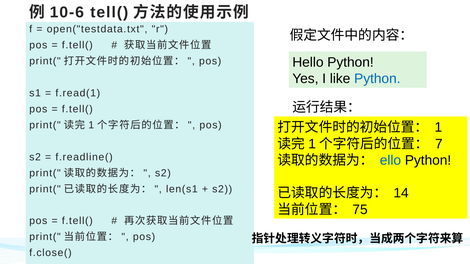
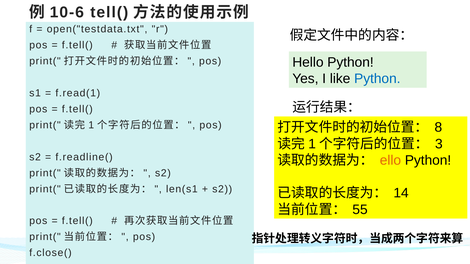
1 at (438, 128): 1 -> 8
7: 7 -> 3
ello colour: blue -> orange
75: 75 -> 55
